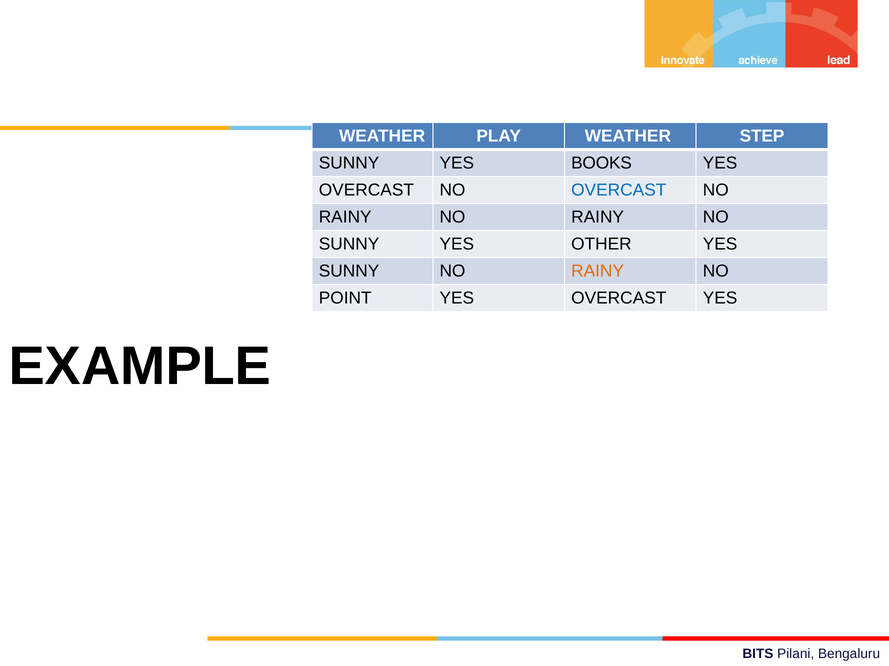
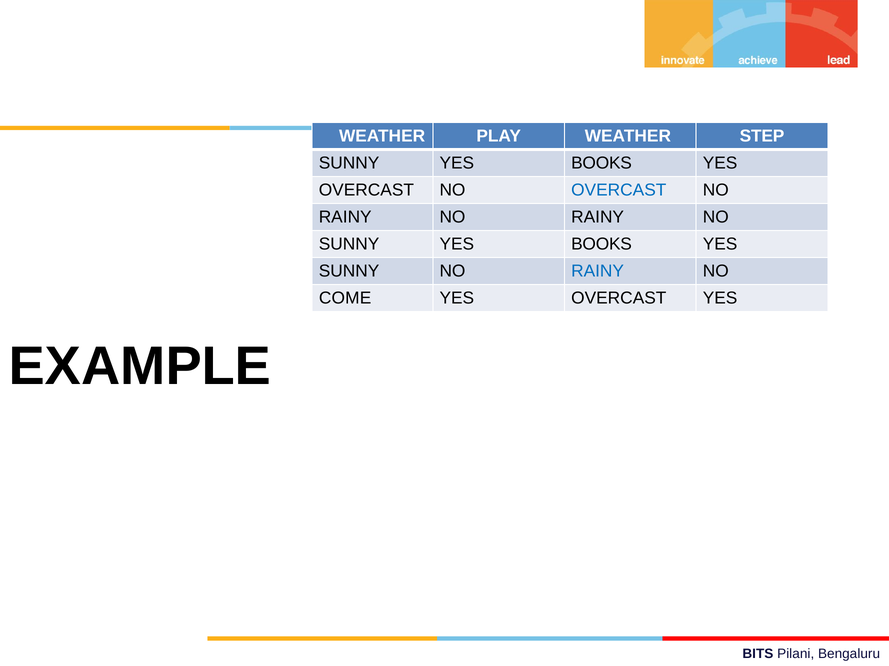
OTHER at (601, 244): OTHER -> BOOKS
RAINY at (598, 271) colour: orange -> blue
POINT: POINT -> COME
